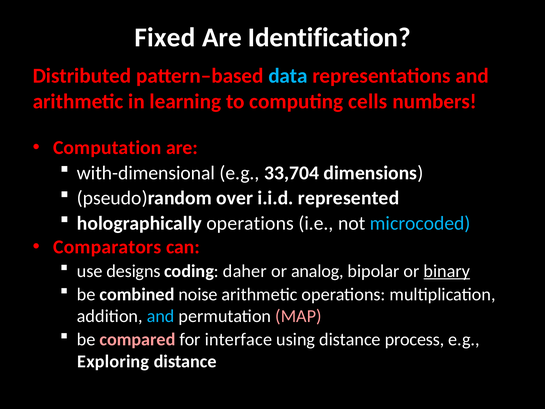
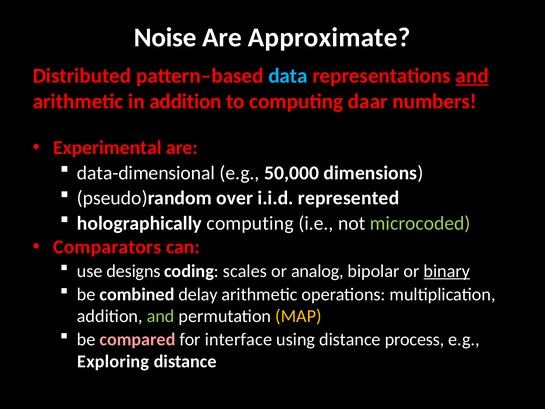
Fixed: Fixed -> Noise
Identification: Identification -> Approximate
and at (472, 76) underline: none -> present
in learning: learning -> addition
cells: cells -> daar
Computation: Computation -> Experimental
with-dimensional: with-dimensional -> data-dimensional
33,704: 33,704 -> 50,000
holographically operations: operations -> computing
microcoded colour: light blue -> light green
daher: daher -> scales
noise: noise -> delay
and at (161, 316) colour: light blue -> light green
MAP colour: pink -> yellow
